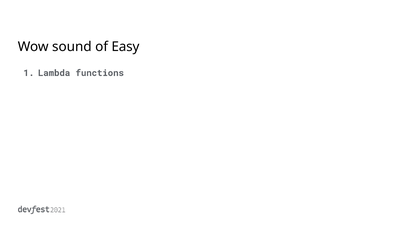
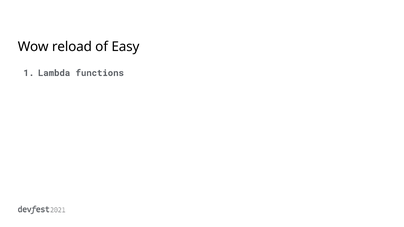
sound: sound -> reload
